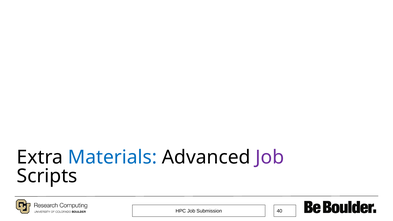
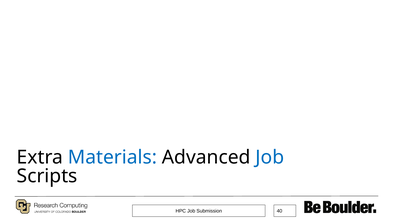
Job at (270, 157) colour: purple -> blue
